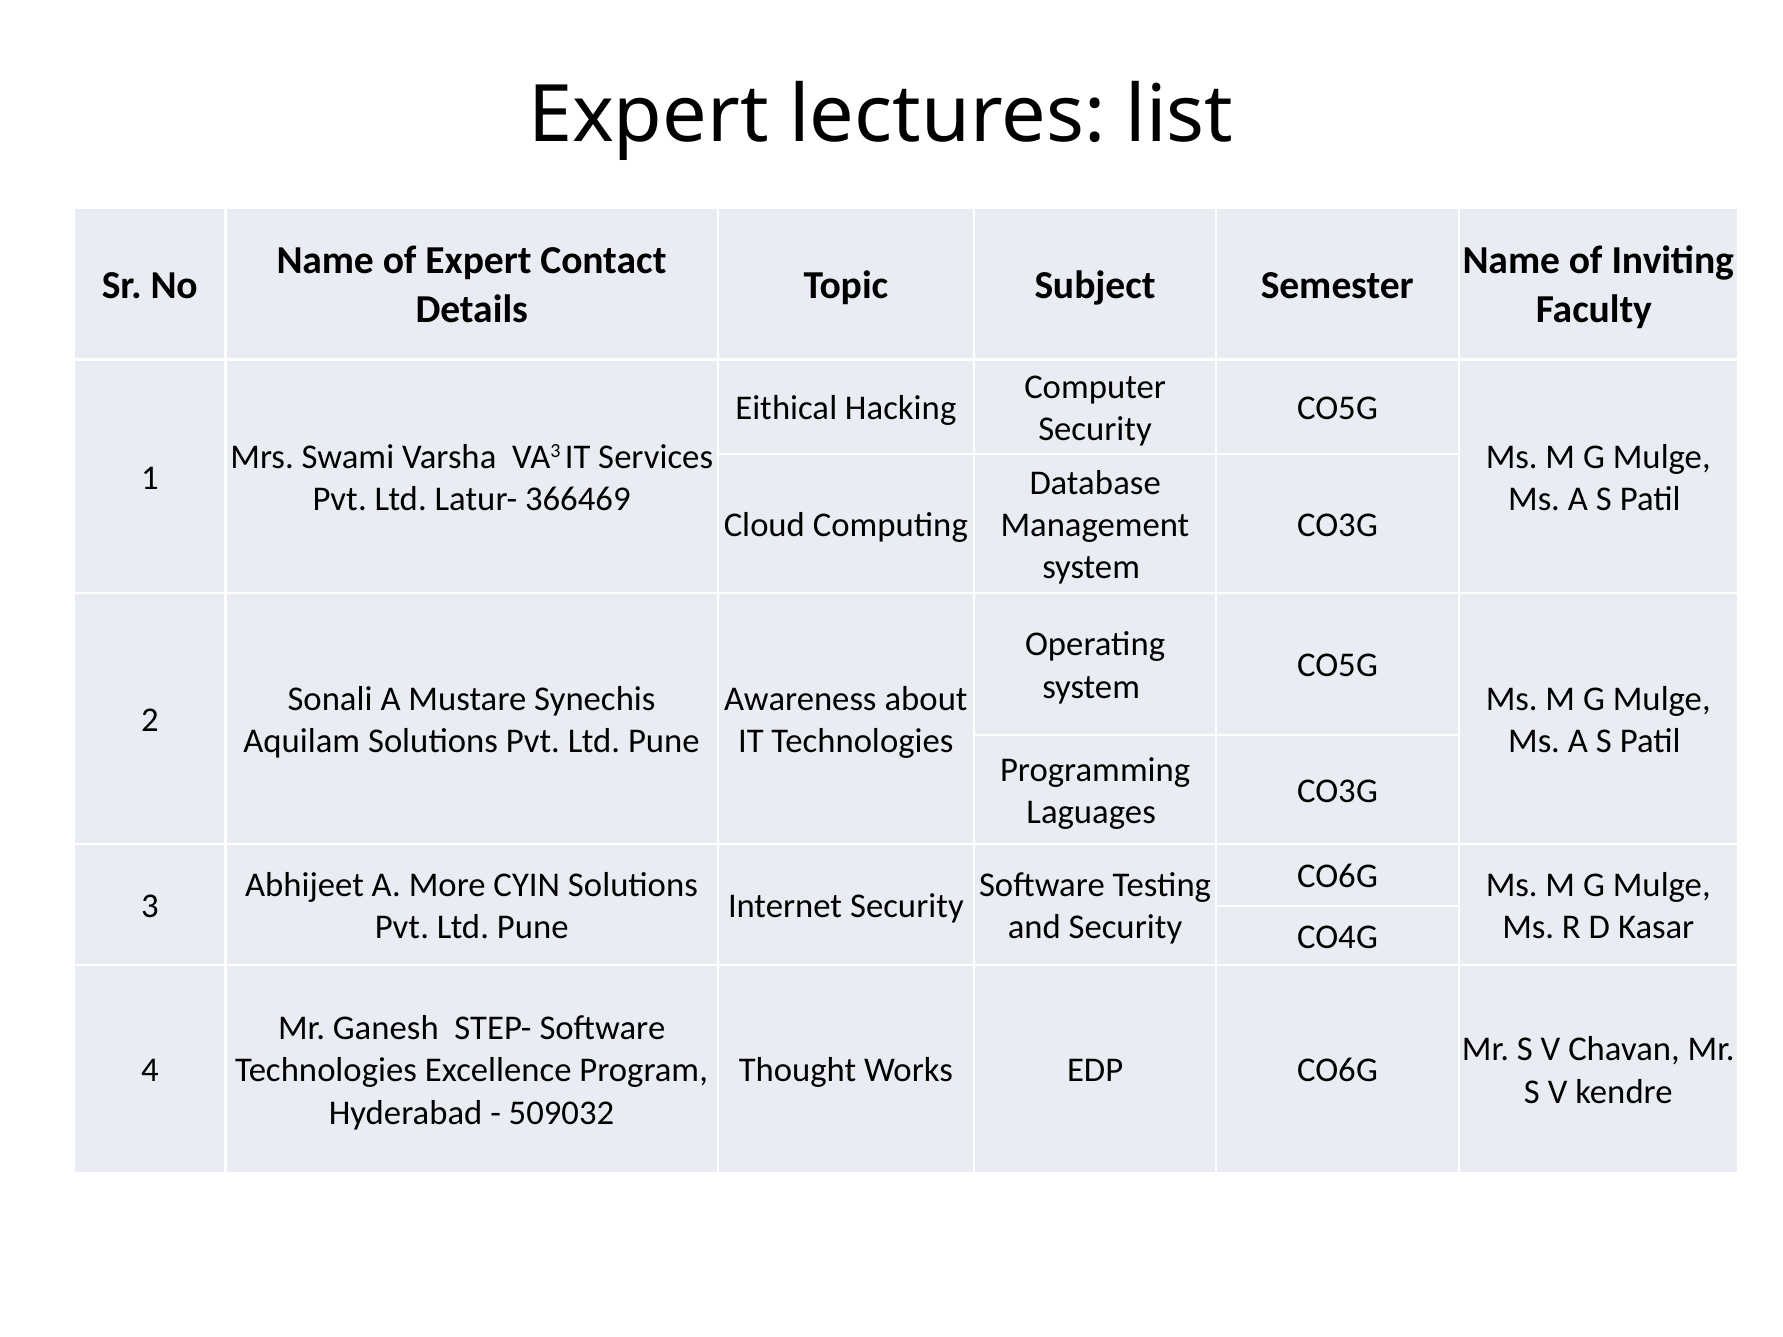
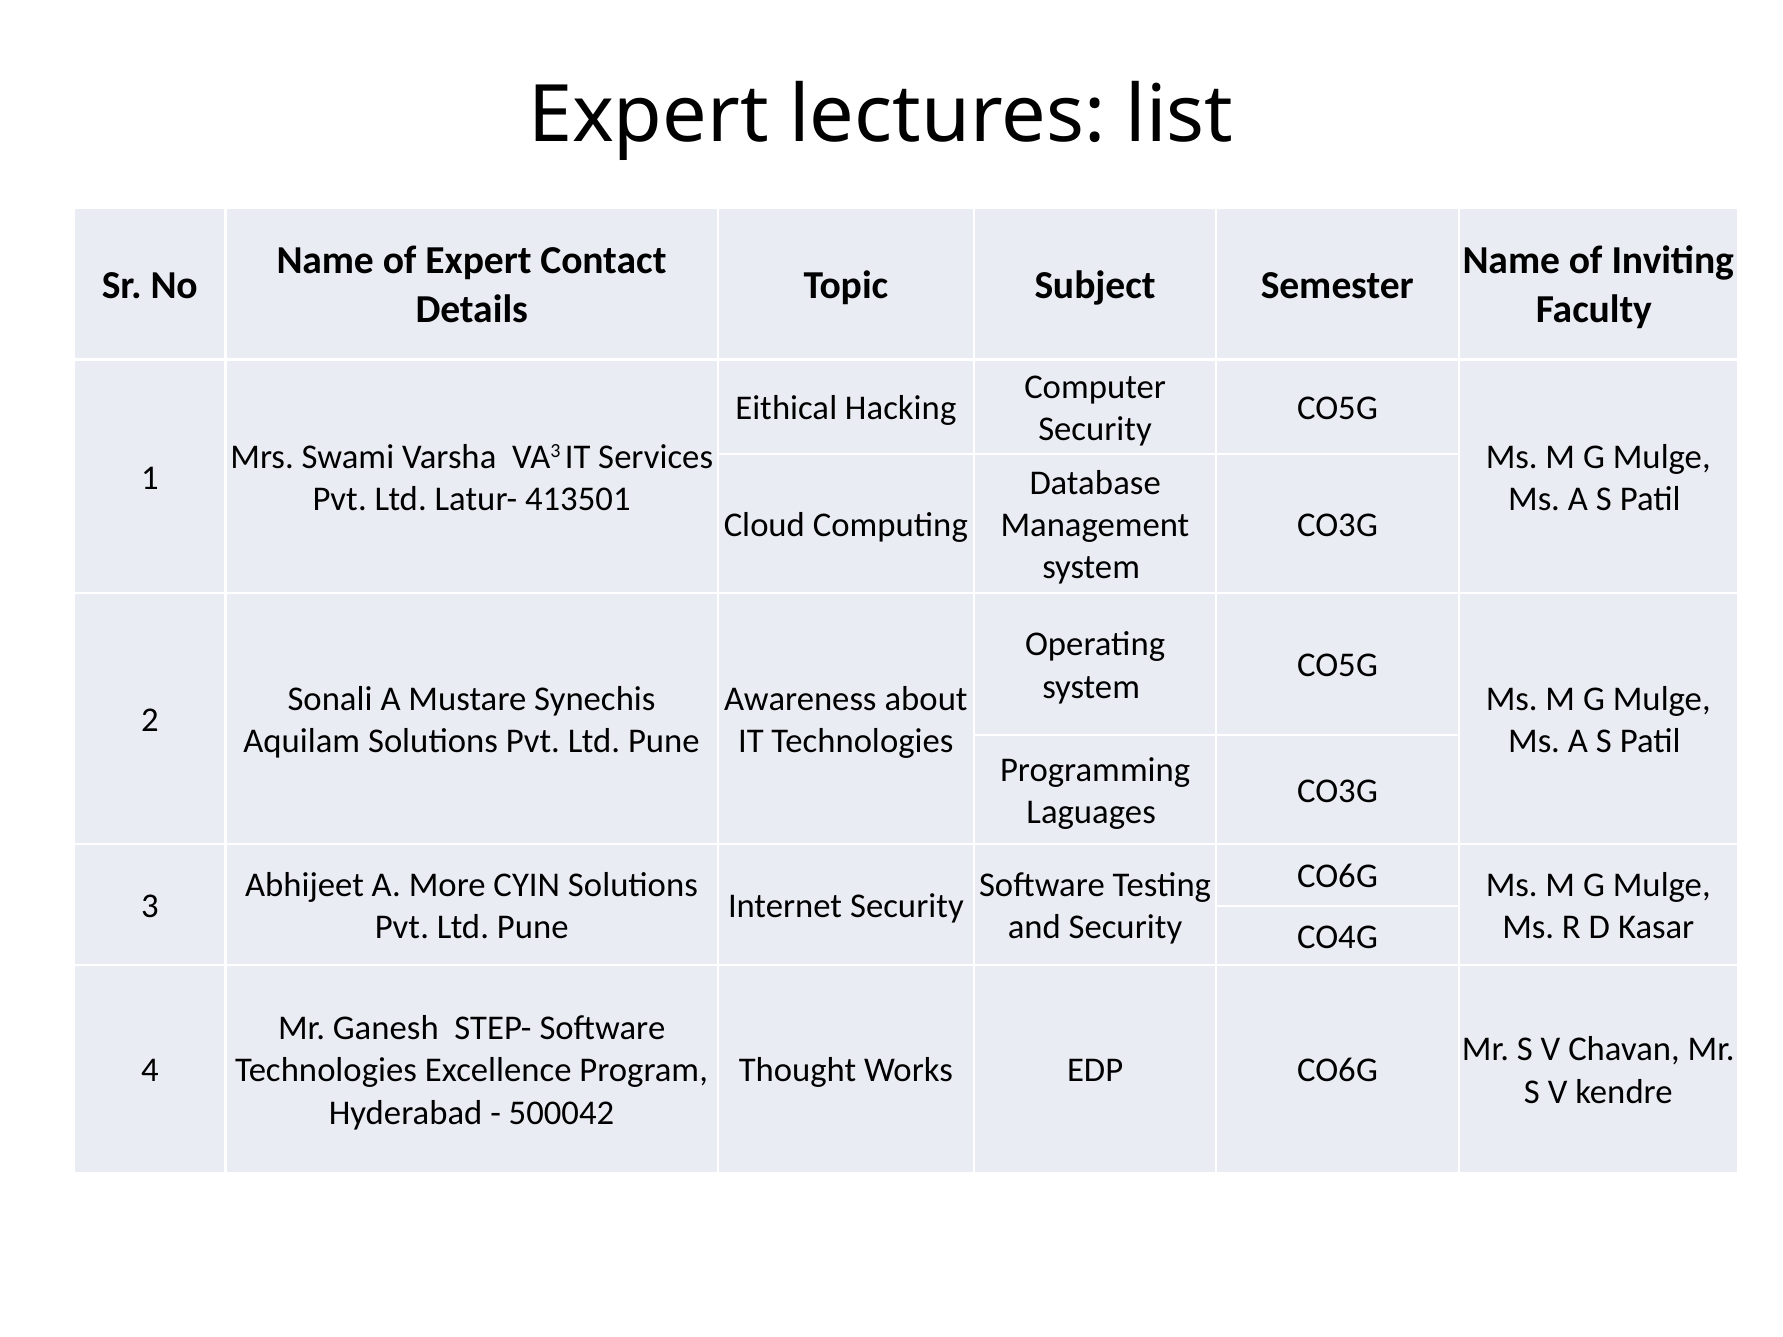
366469: 366469 -> 413501
509032: 509032 -> 500042
